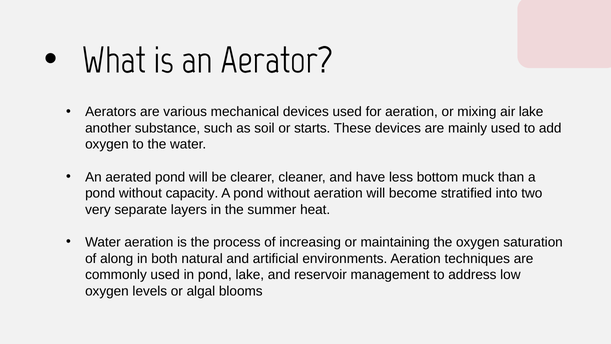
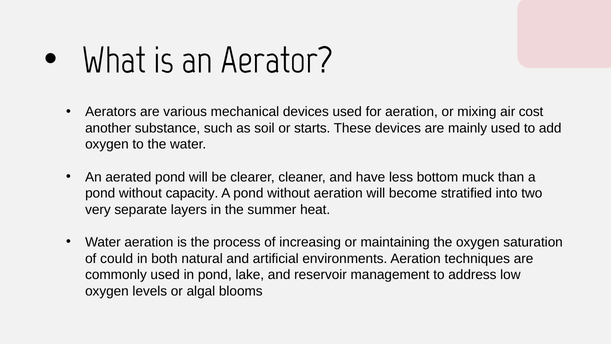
air lake: lake -> cost
along: along -> could
